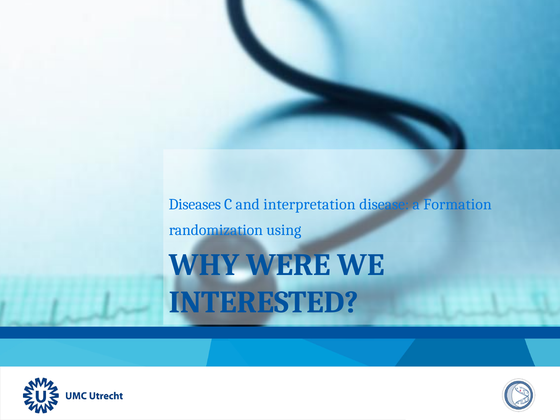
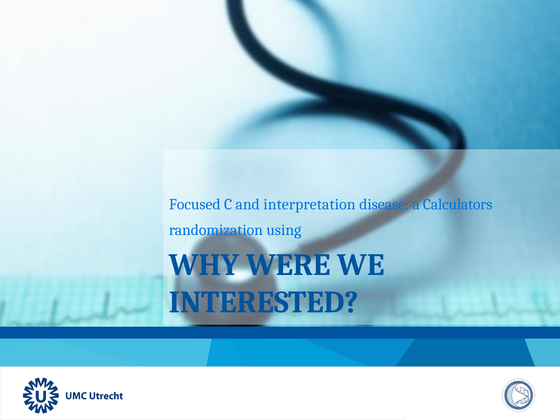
Diseases: Diseases -> Focused
Formation: Formation -> Calculators
